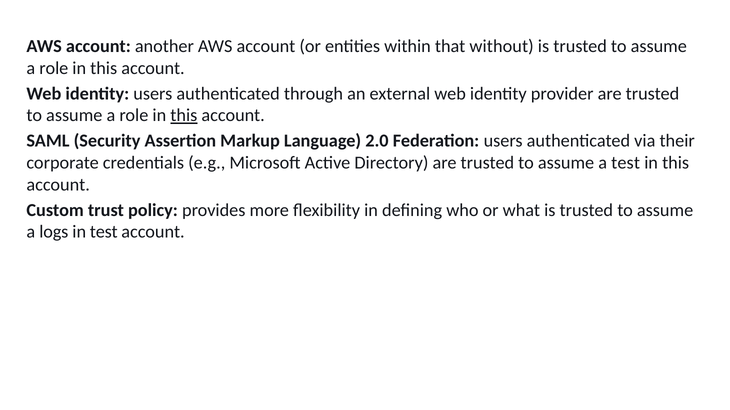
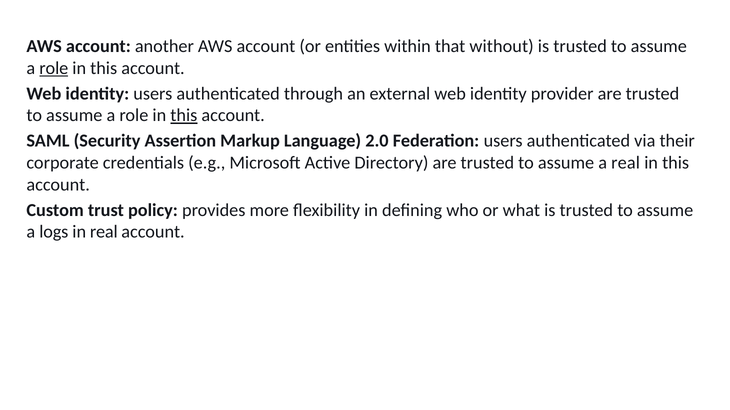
role at (54, 68) underline: none -> present
a test: test -> real
in test: test -> real
